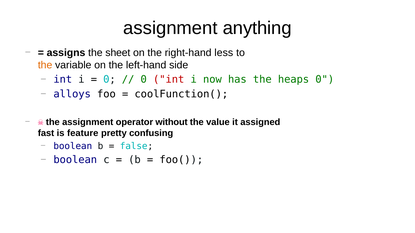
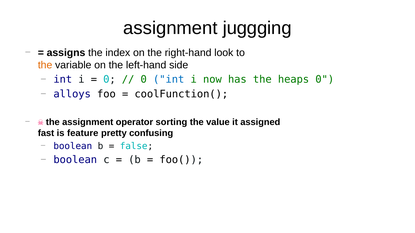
anything: anything -> juggging
sheet: sheet -> index
less: less -> look
int at (169, 80) colour: red -> blue
without: without -> sorting
